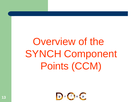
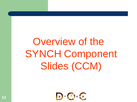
Points: Points -> Slides
